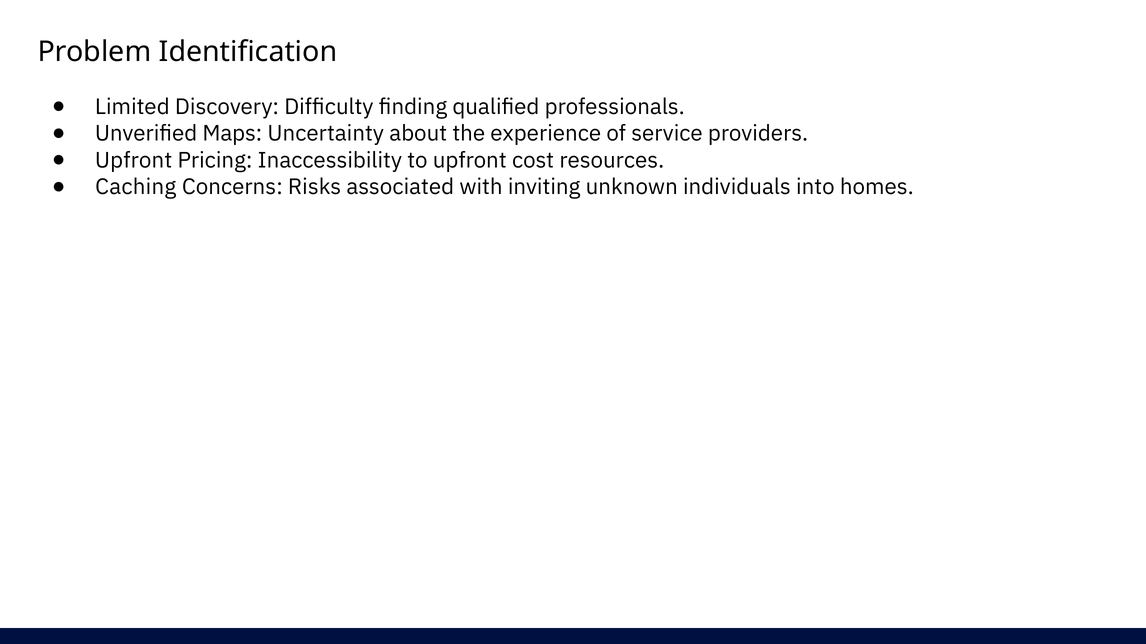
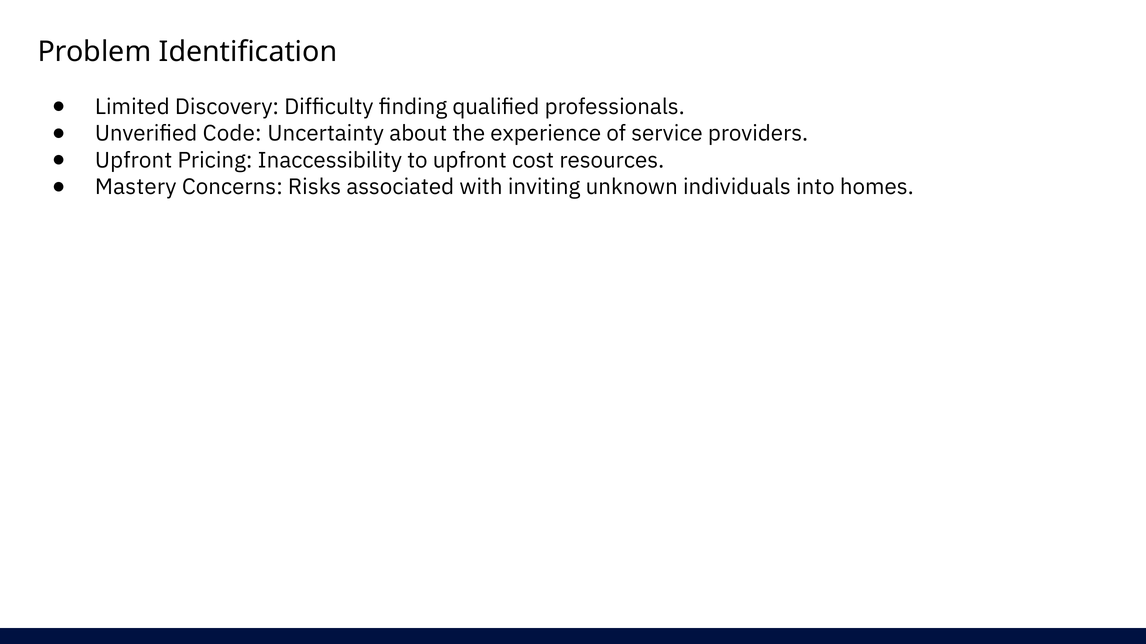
Maps: Maps -> Code
Caching: Caching -> Mastery
